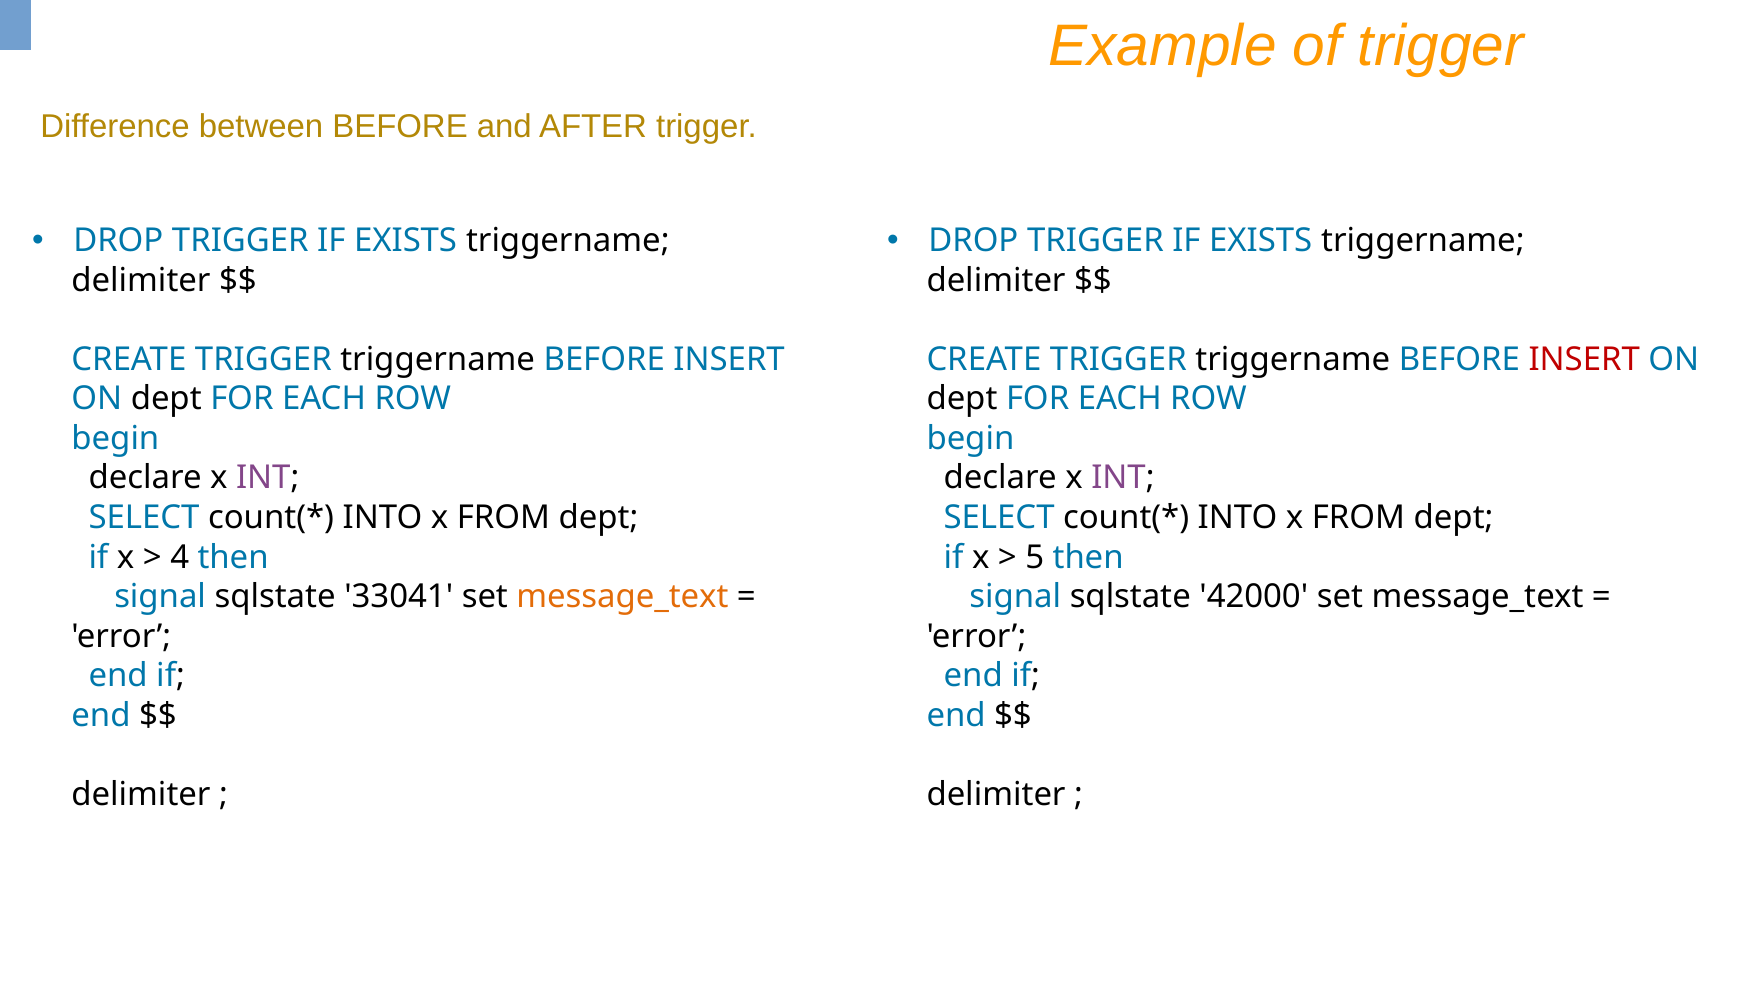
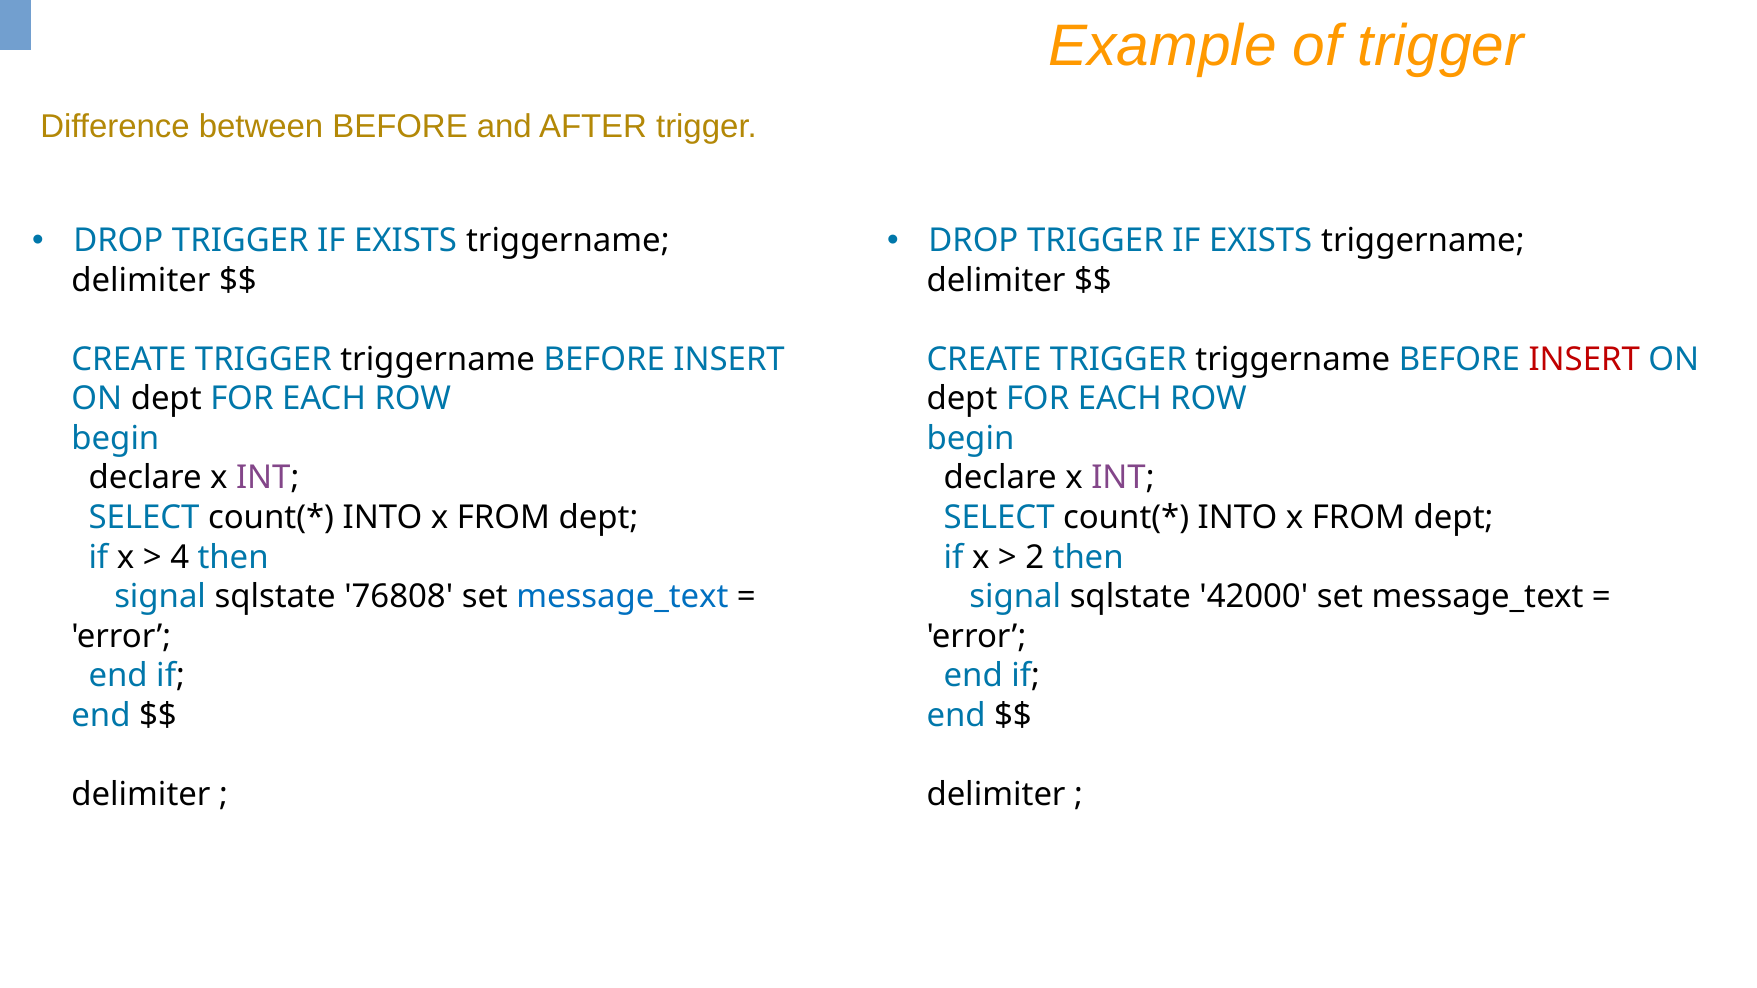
5: 5 -> 2
33041: 33041 -> 76808
message_text at (622, 597) colour: orange -> blue
